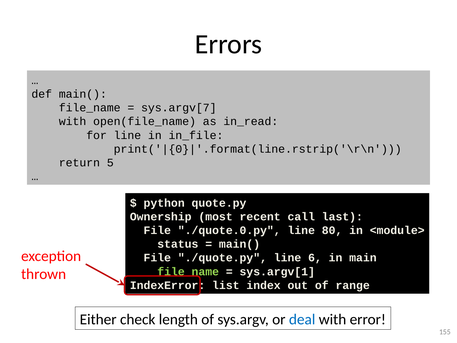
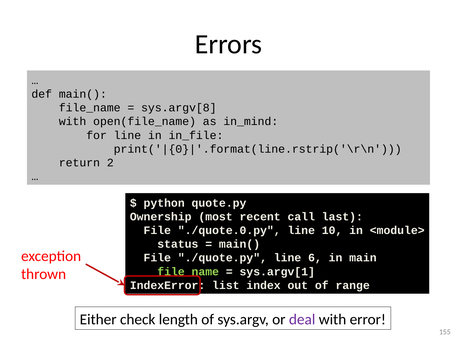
sys.argv[7: sys.argv[7 -> sys.argv[8
in_read: in_read -> in_mind
5: 5 -> 2
80: 80 -> 10
deal colour: blue -> purple
